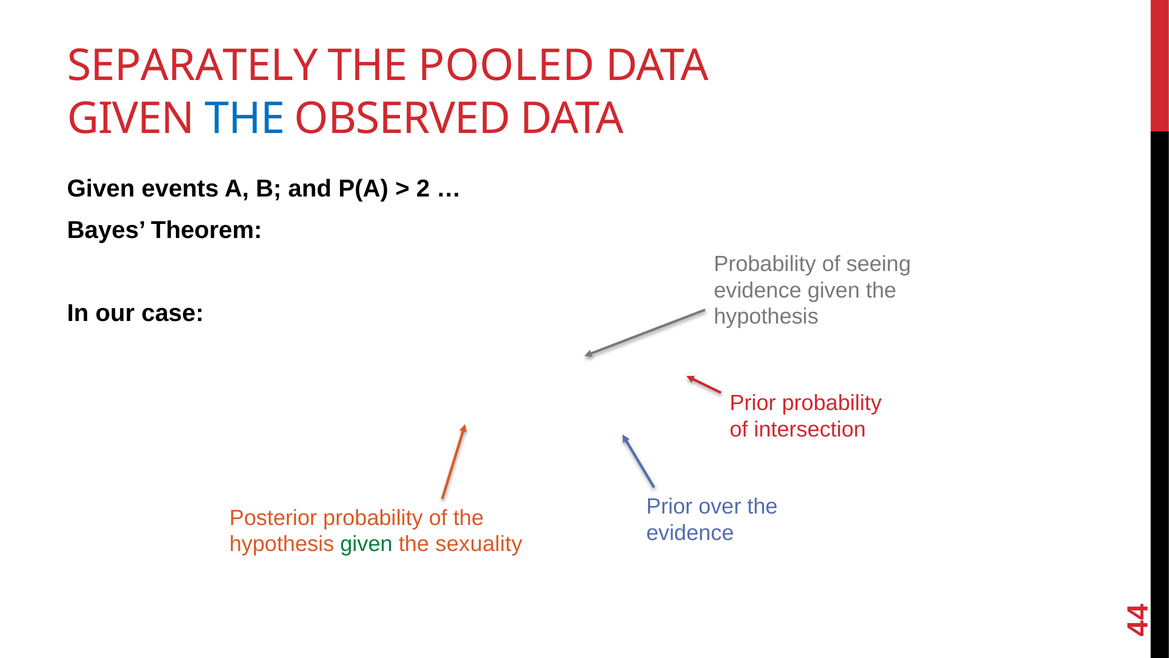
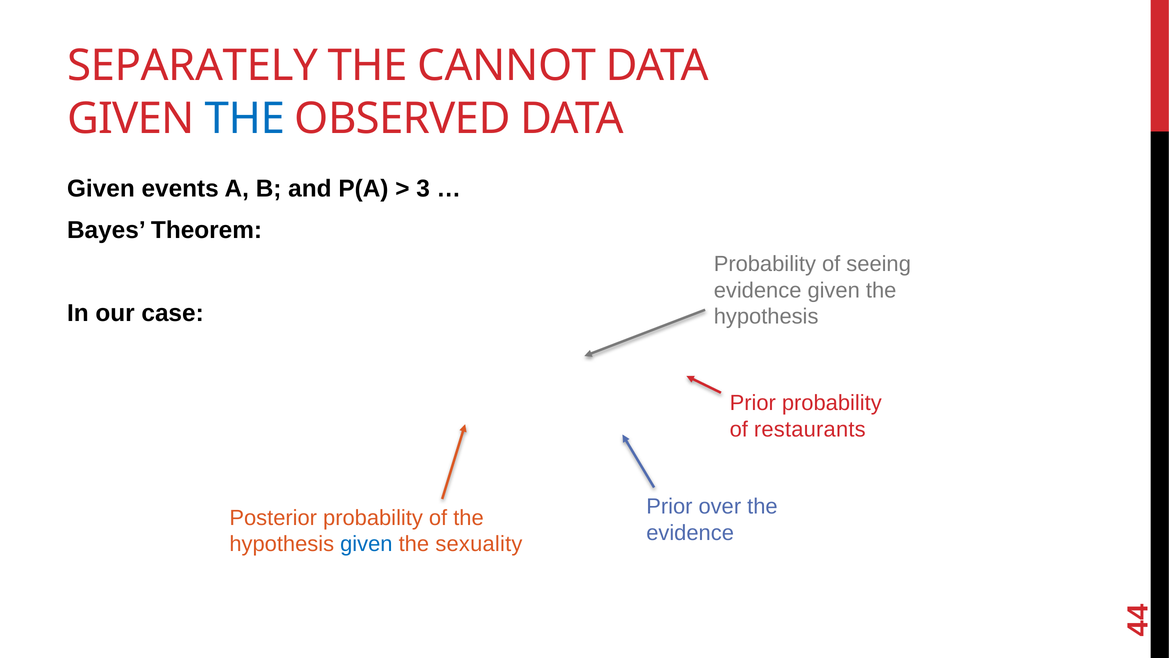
POOLED: POOLED -> CANNOT
2: 2 -> 3
intersection: intersection -> restaurants
given at (366, 544) colour: green -> blue
